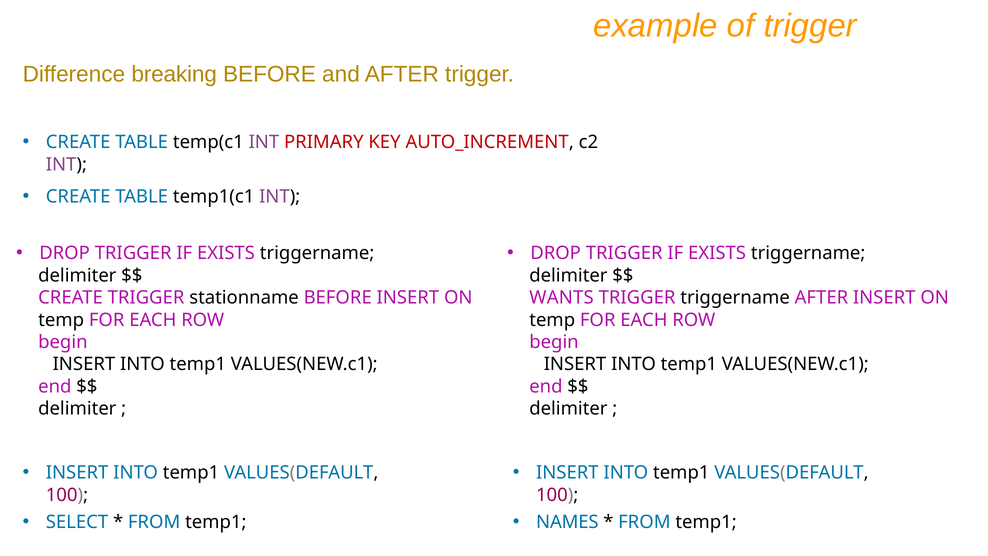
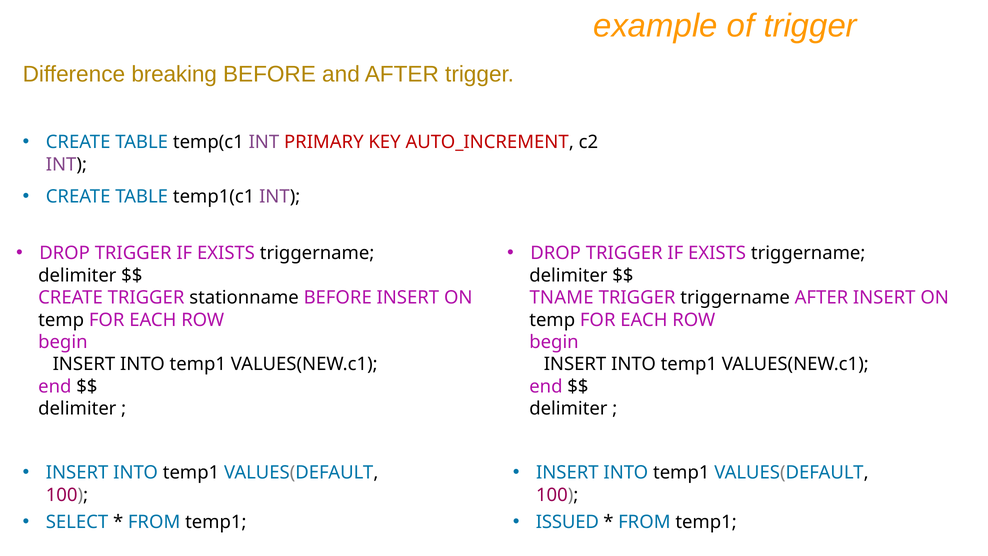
WANTS: WANTS -> TNAME
NAMES: NAMES -> ISSUED
